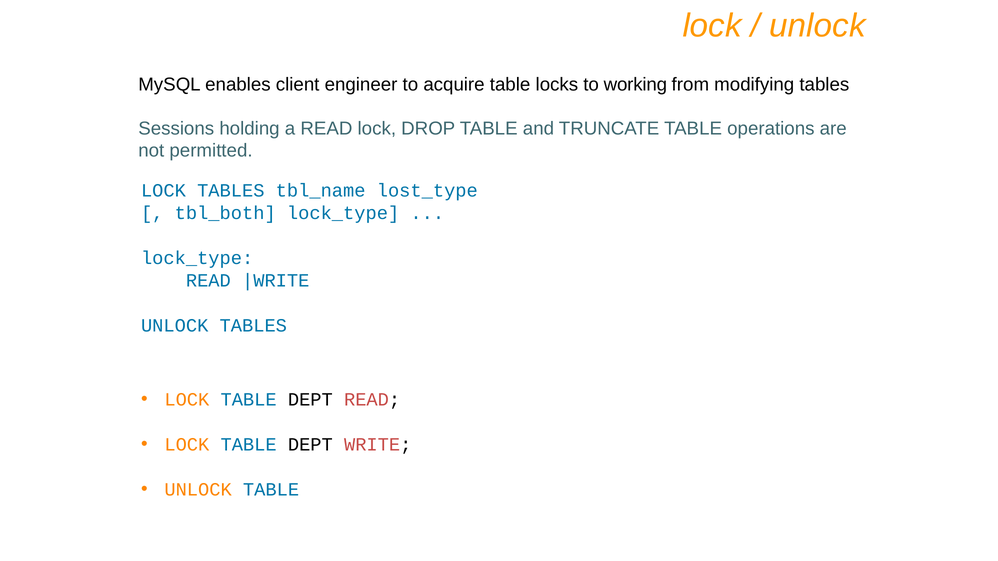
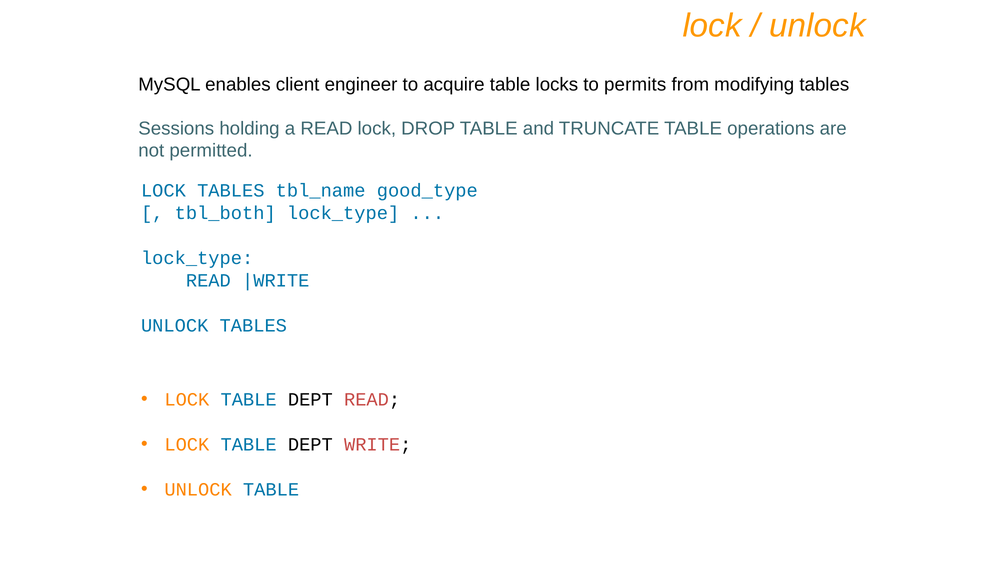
working: working -> permits
lost_type: lost_type -> good_type
